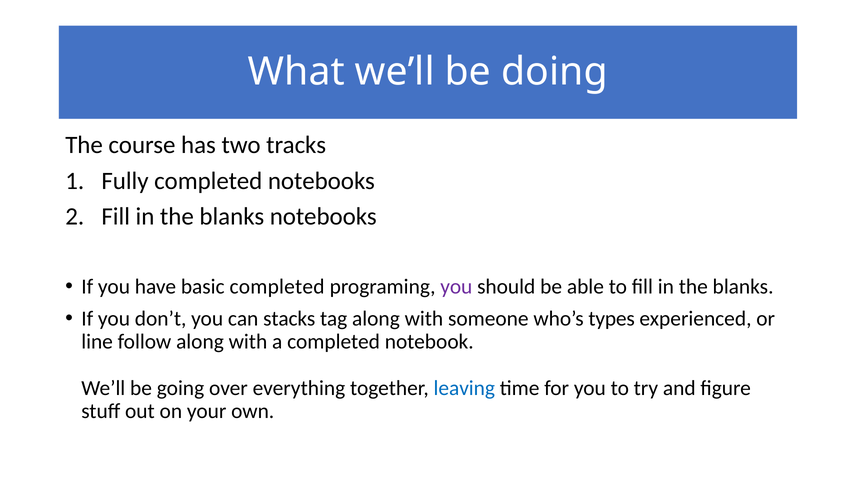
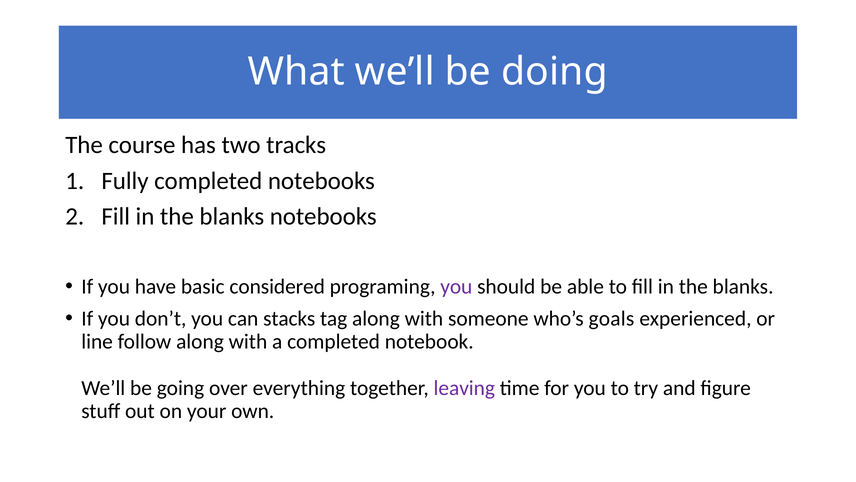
basic completed: completed -> considered
types: types -> goals
leaving colour: blue -> purple
